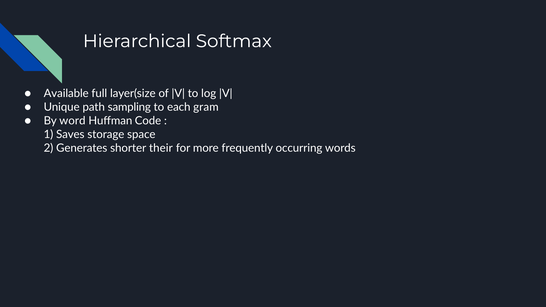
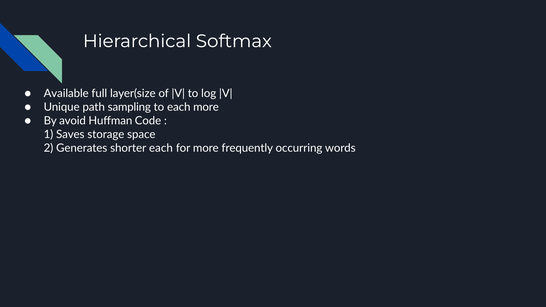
each gram: gram -> more
word: word -> avoid
shorter their: their -> each
